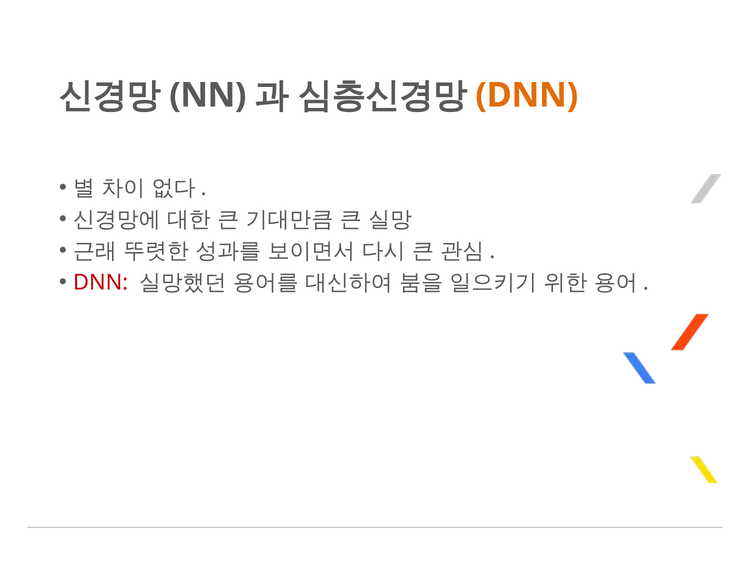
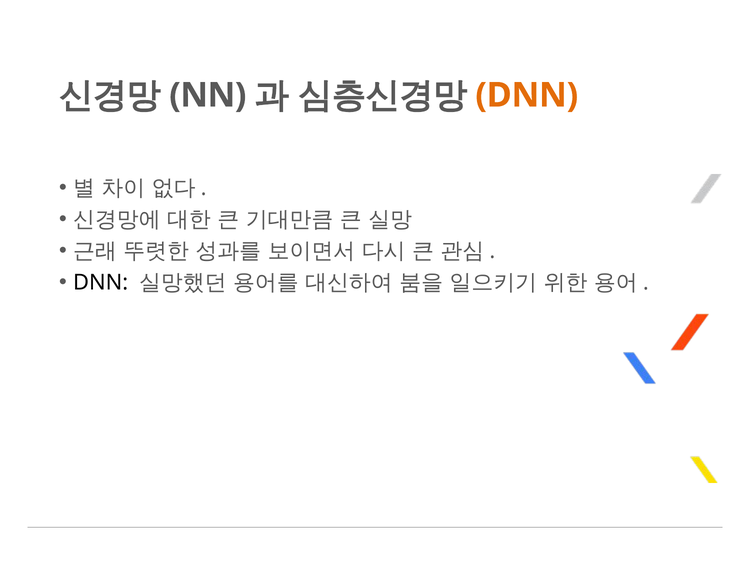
DNN at (101, 282) colour: red -> black
